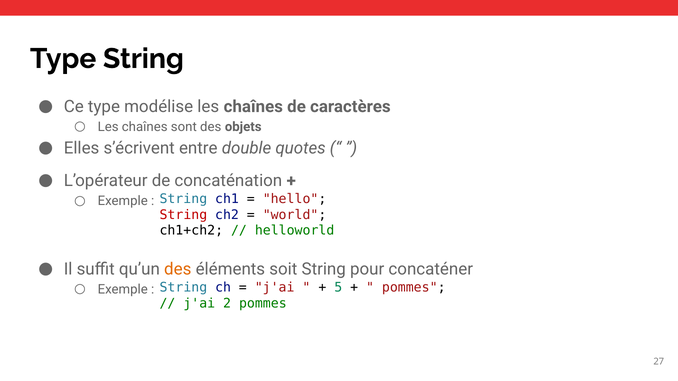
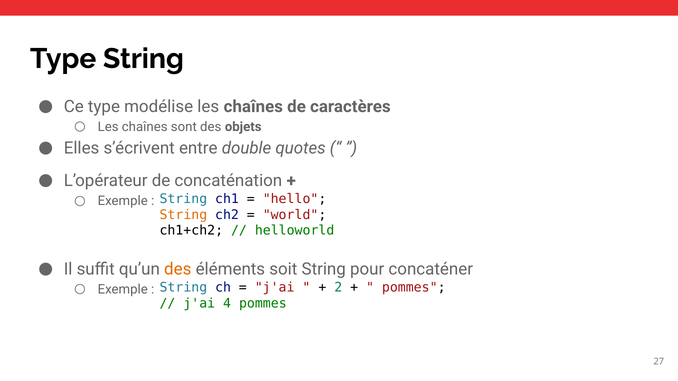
String at (183, 215) colour: red -> orange
5: 5 -> 2
2: 2 -> 4
